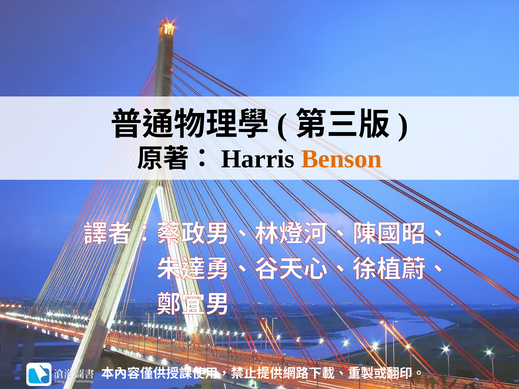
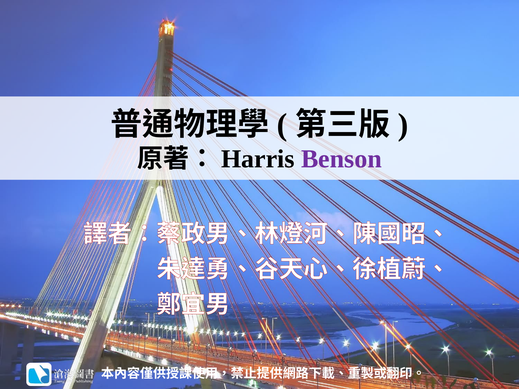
Benson colour: orange -> purple
